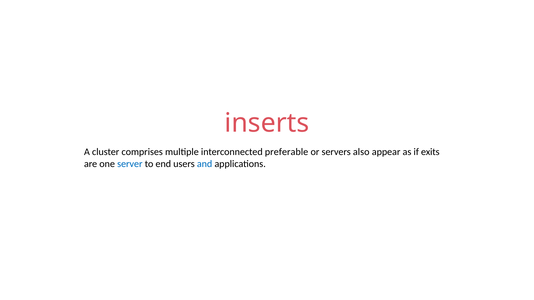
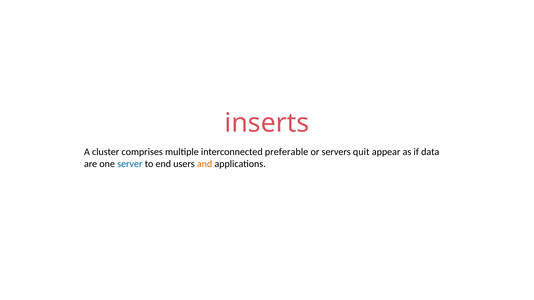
also: also -> quit
exits: exits -> data
and colour: blue -> orange
